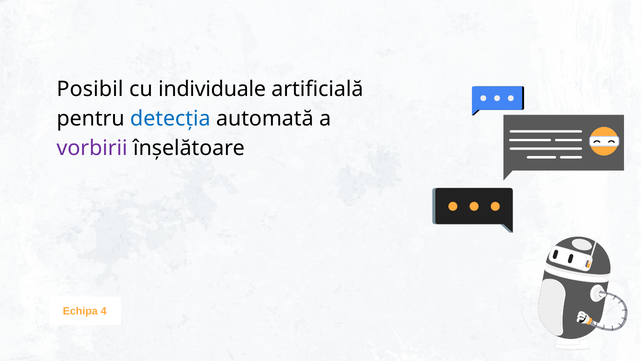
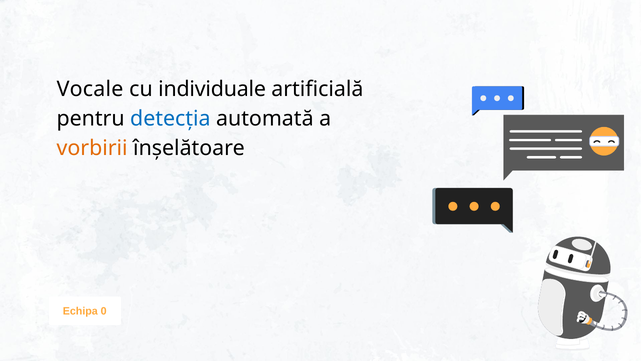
Posibil: Posibil -> Vocale
vorbirii colour: purple -> orange
4: 4 -> 0
